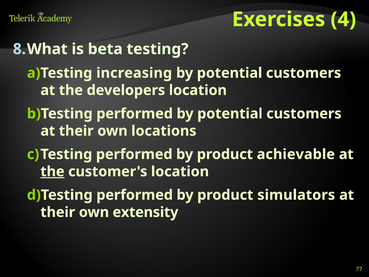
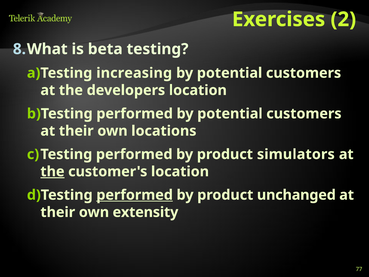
4: 4 -> 2
achievable: achievable -> simulators
performed at (135, 195) underline: none -> present
simulators: simulators -> unchanged
